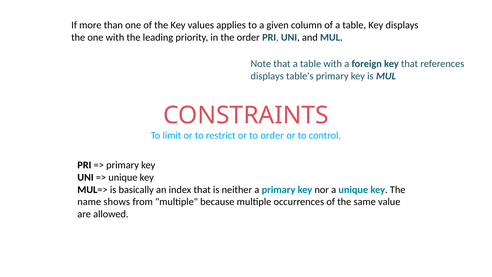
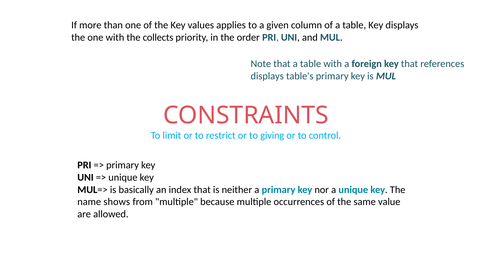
leading: leading -> collects
to order: order -> giving
